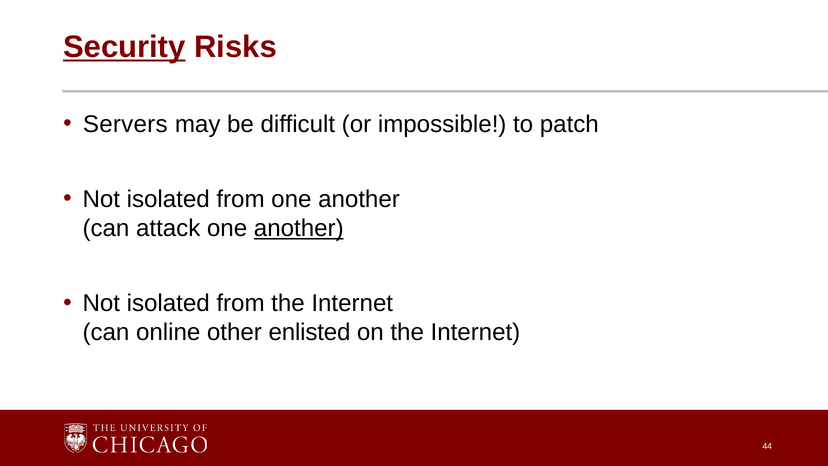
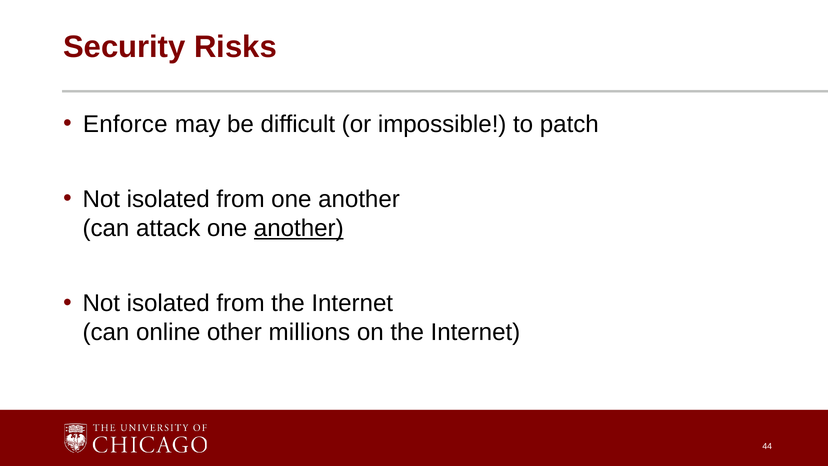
Security underline: present -> none
Servers: Servers -> Enforce
enlisted: enlisted -> millions
